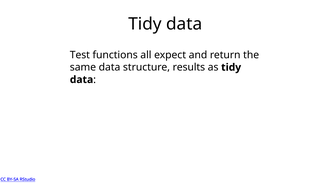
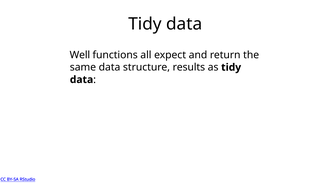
Test: Test -> Well
